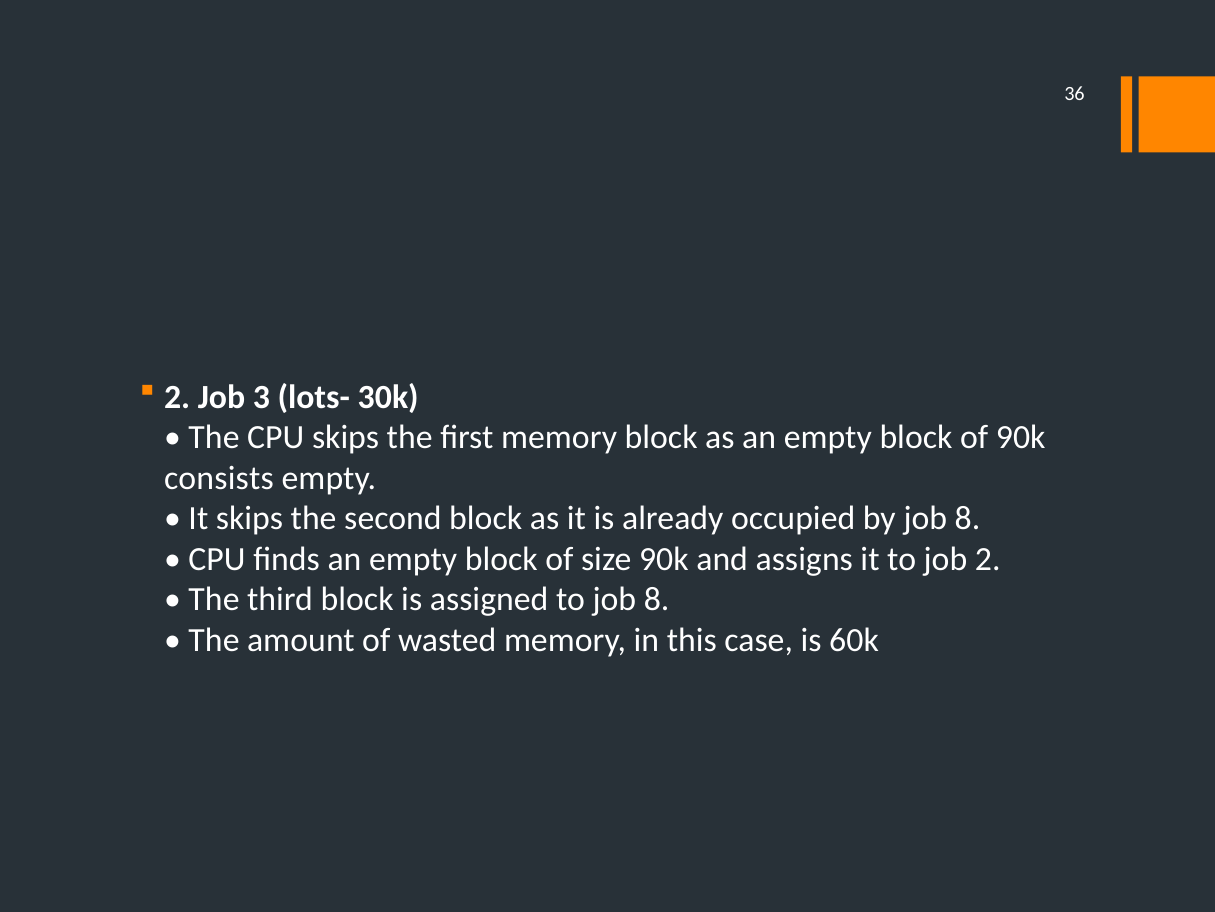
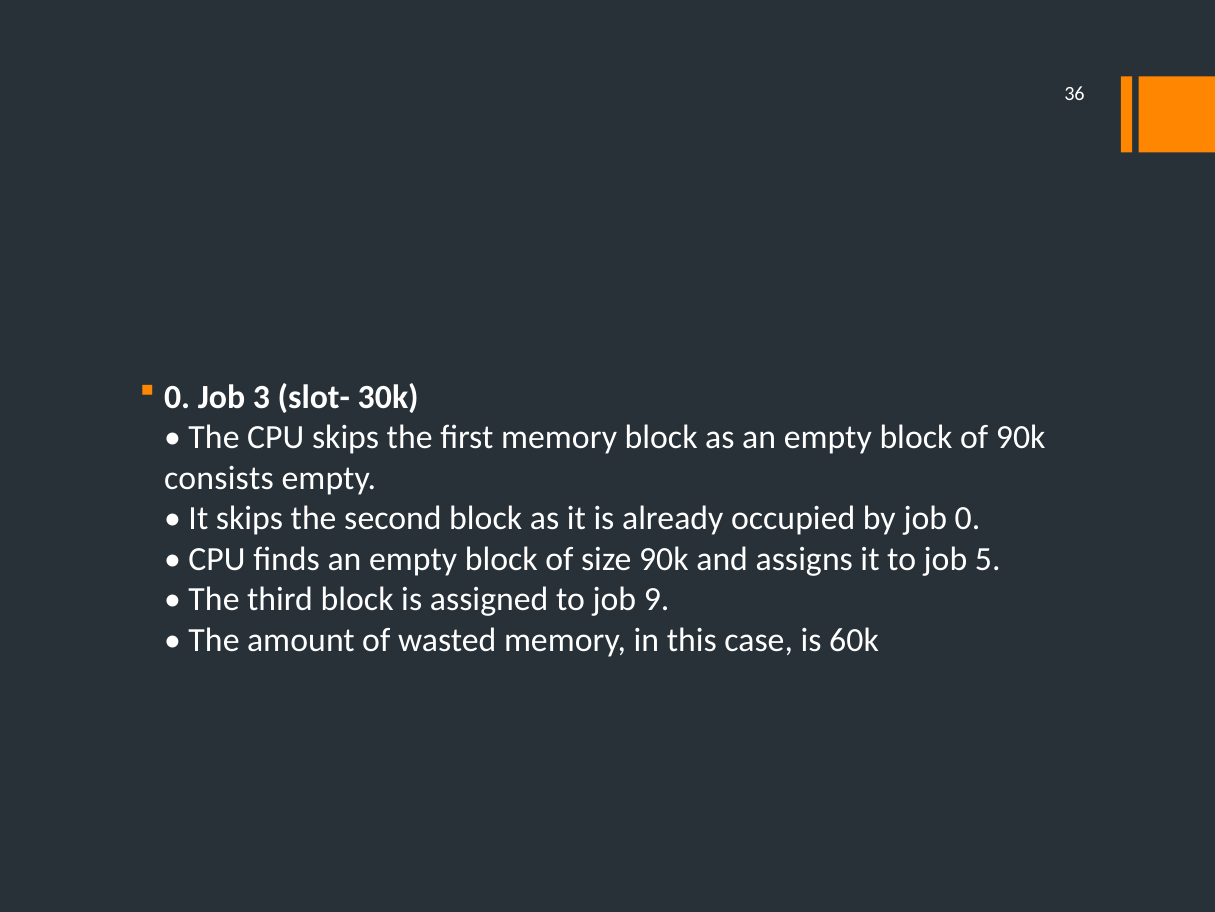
2 at (177, 397): 2 -> 0
lots-: lots- -> slot-
by job 8: 8 -> 0
job 2: 2 -> 5
to job 8: 8 -> 9
